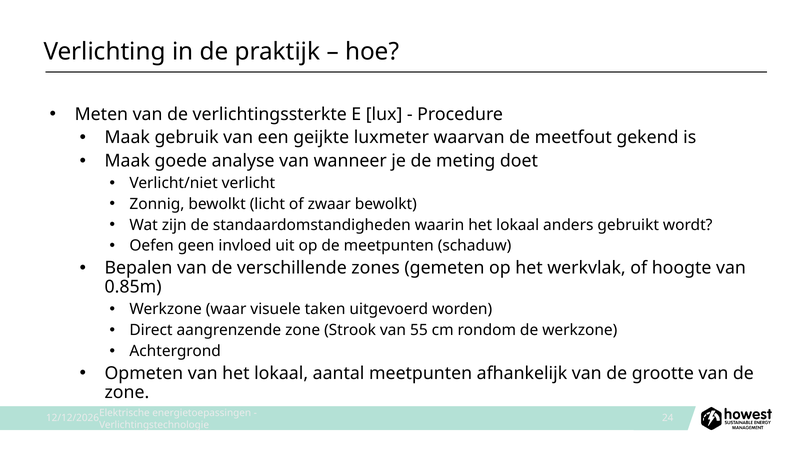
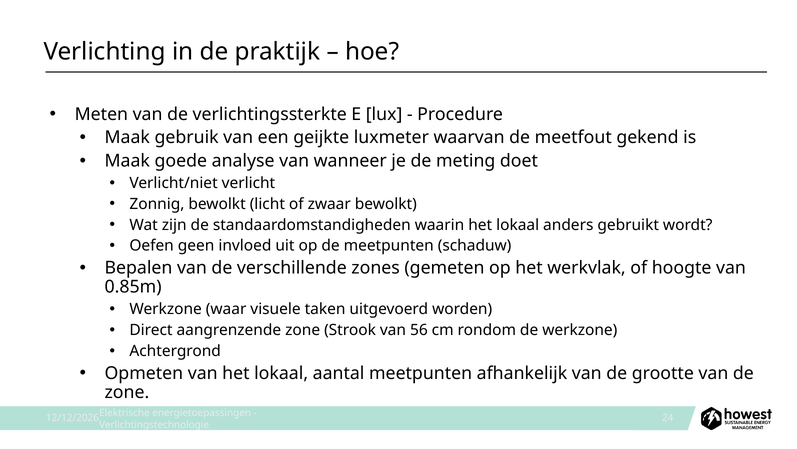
55: 55 -> 56
